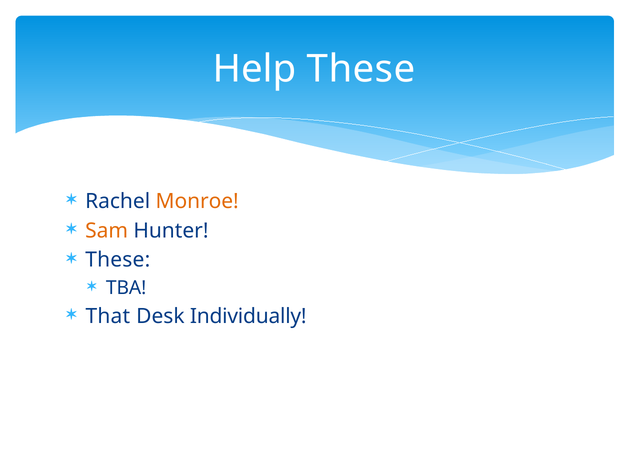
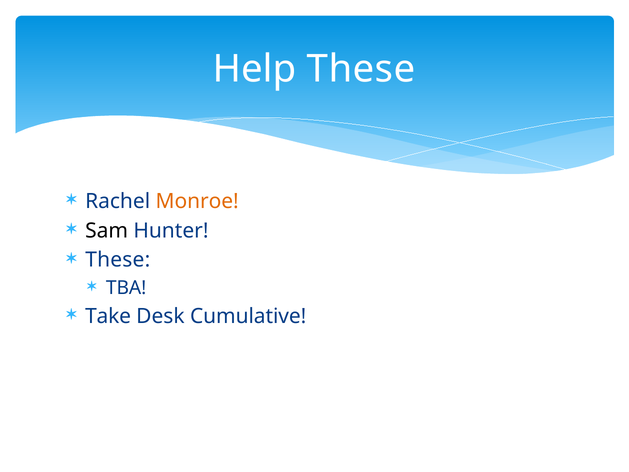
Sam colour: orange -> black
That: That -> Take
Individually: Individually -> Cumulative
